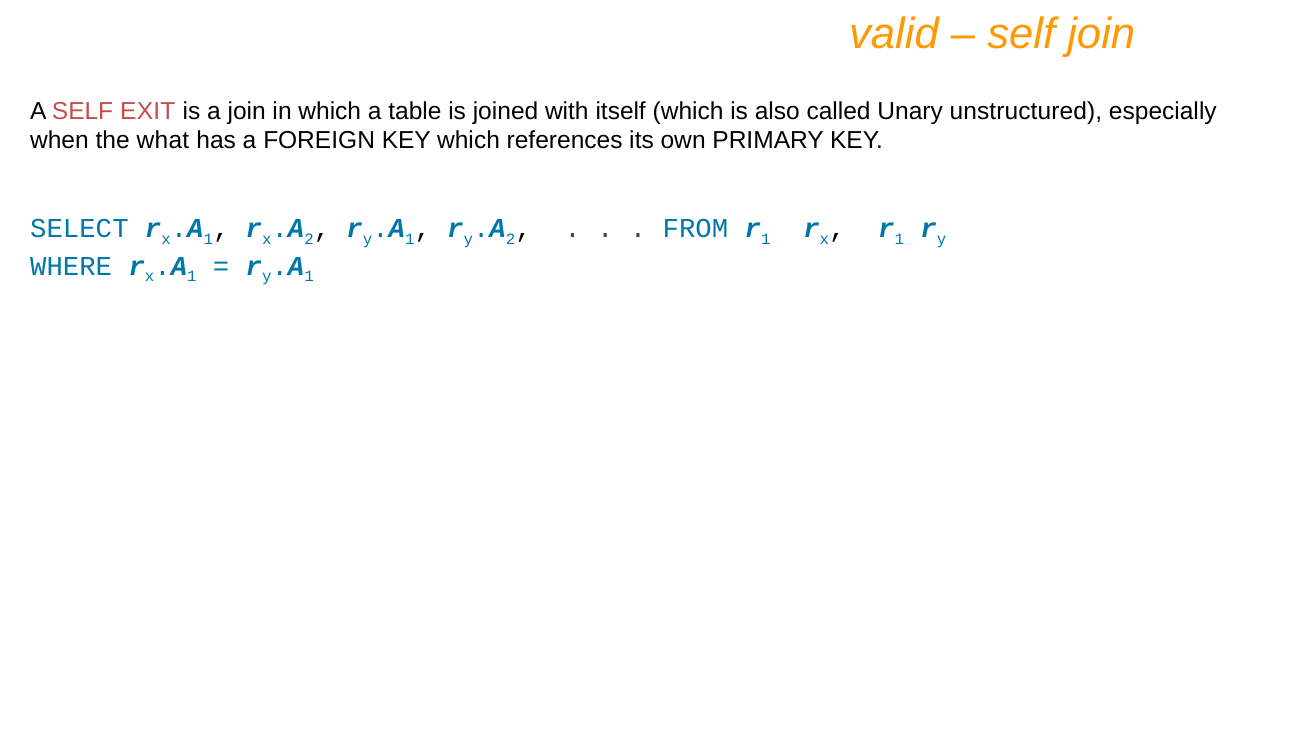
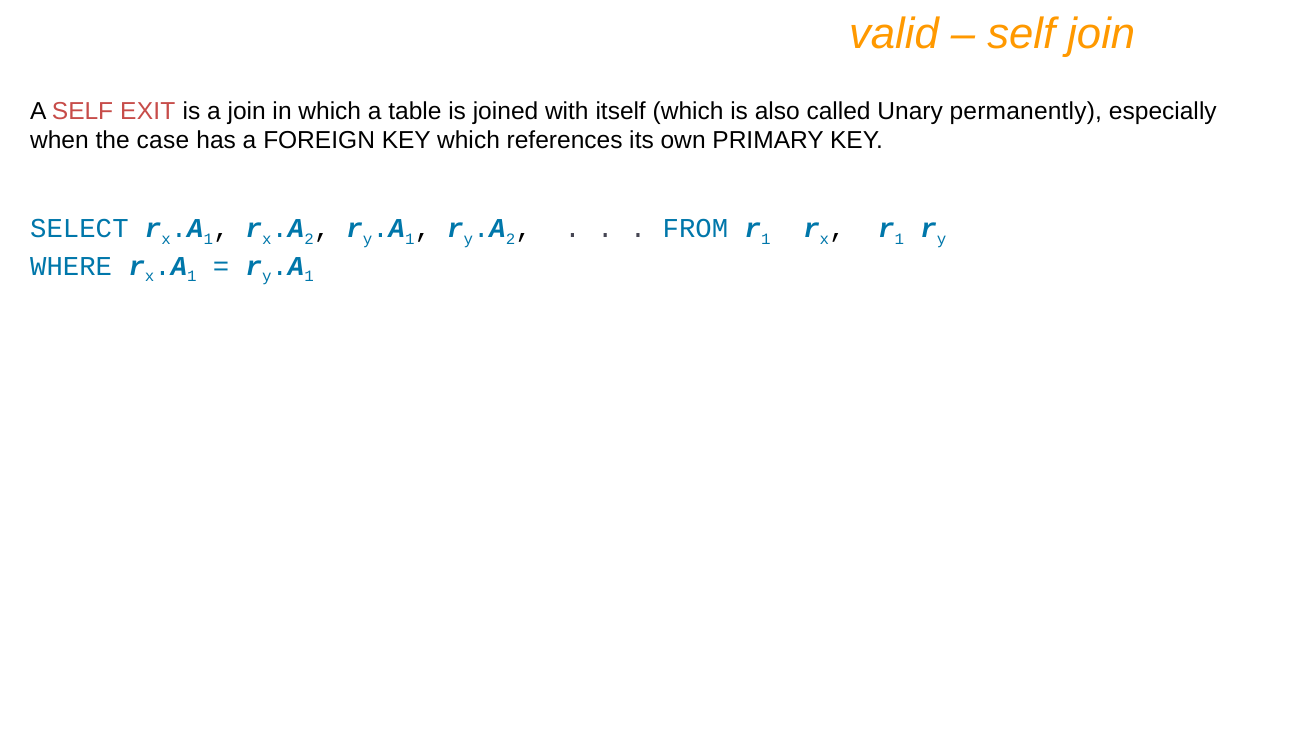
unstructured: unstructured -> permanently
what: what -> case
